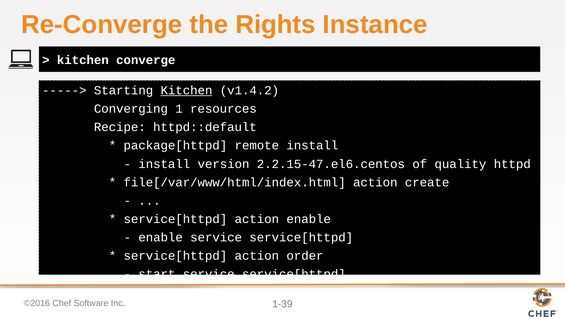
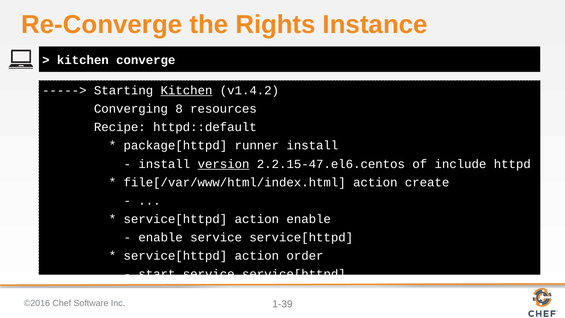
1: 1 -> 8
remote: remote -> runner
version underline: none -> present
quality: quality -> include
